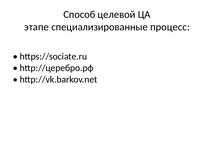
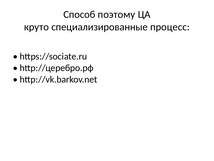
целевой: целевой -> поэтому
этапе: этапе -> круто
